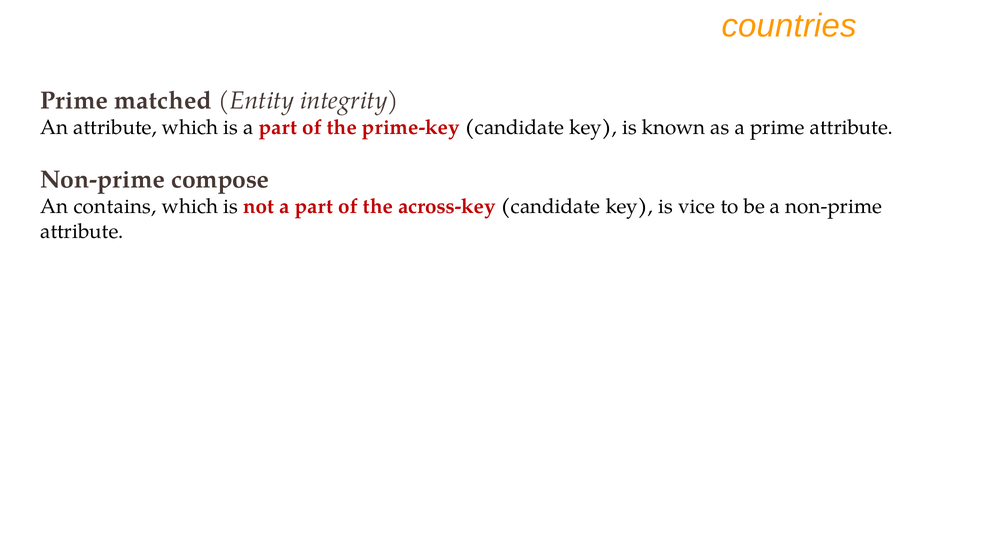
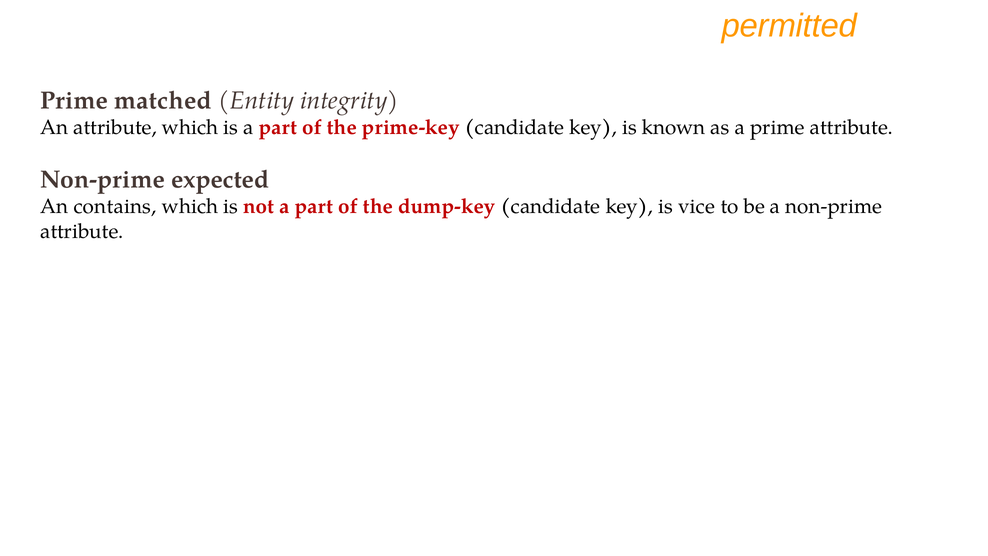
countries: countries -> permitted
compose: compose -> expected
across-key: across-key -> dump-key
